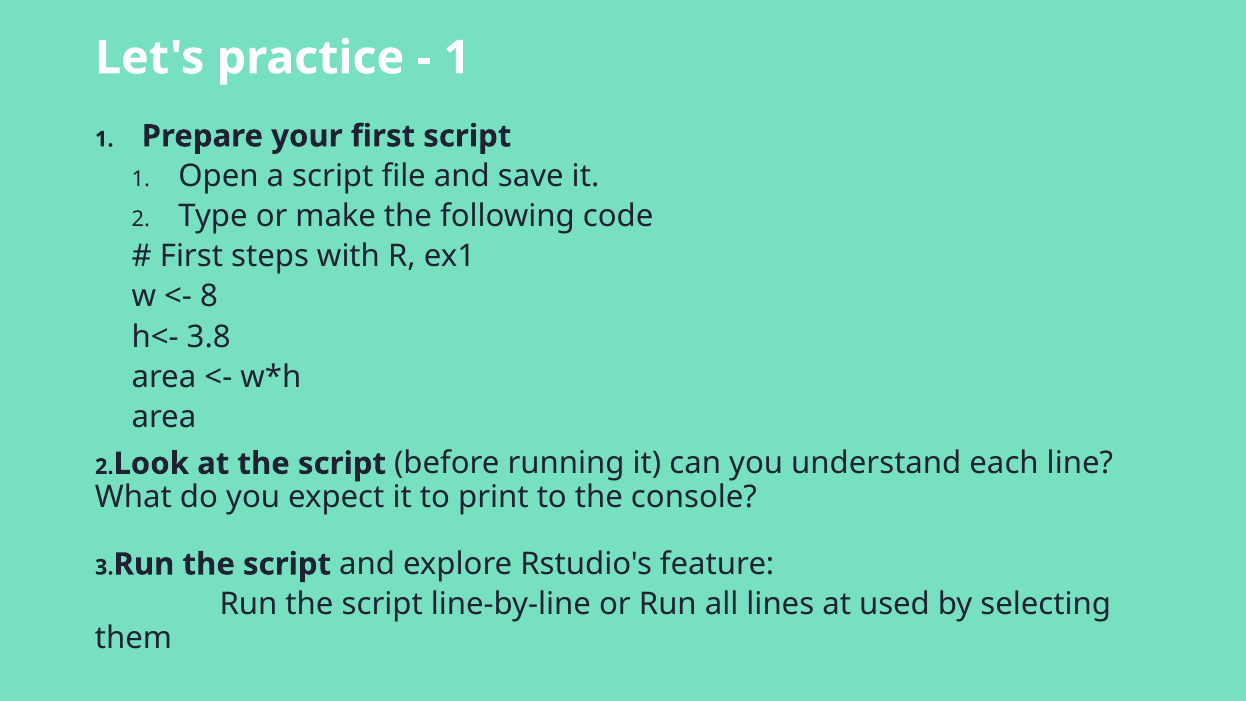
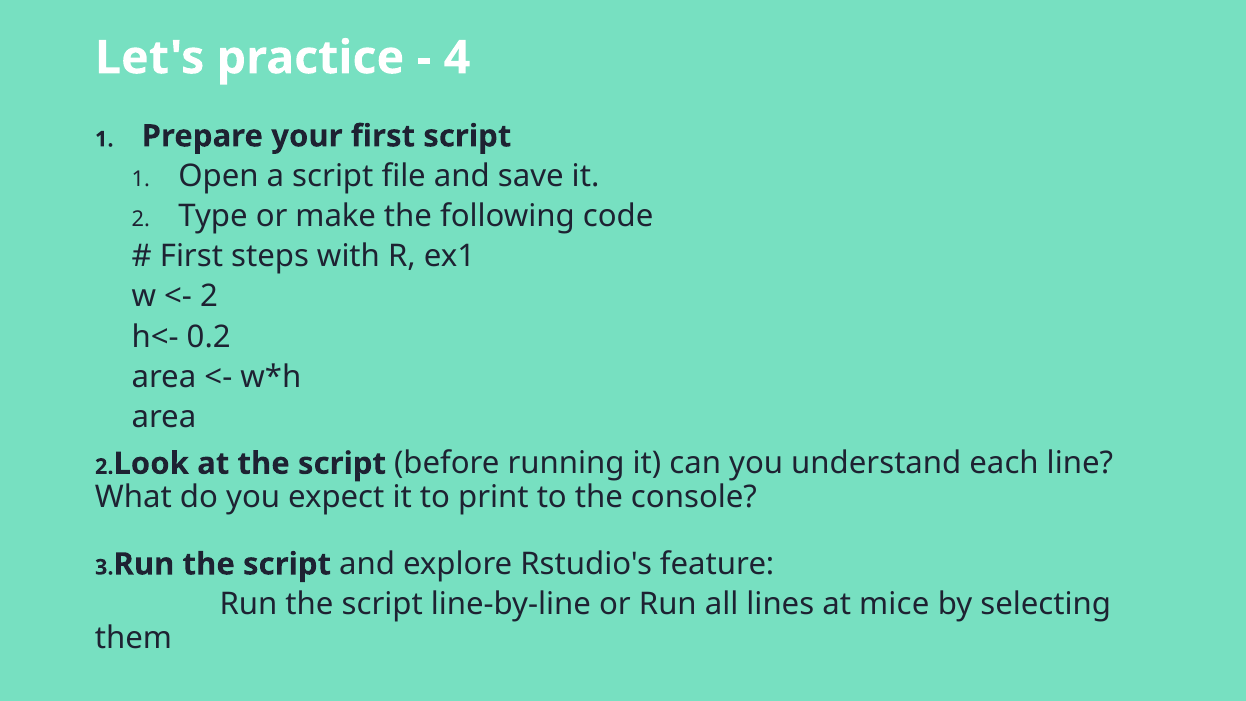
1 at (457, 58): 1 -> 4
8 at (209, 297): 8 -> 2
3.8: 3.8 -> 0.2
used: used -> mice
